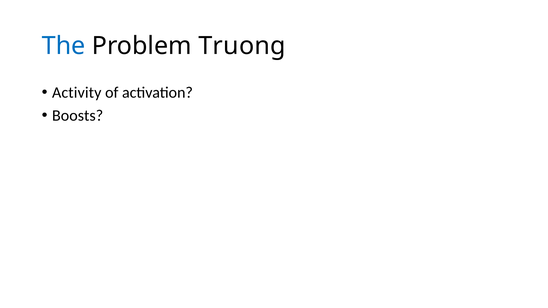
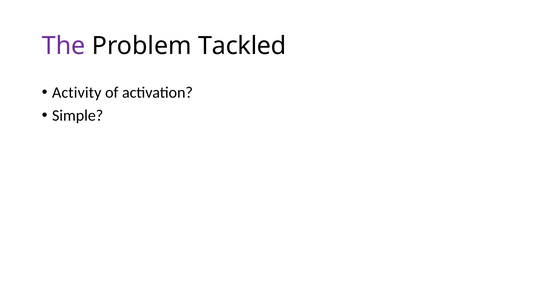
The colour: blue -> purple
Truong: Truong -> Tackled
Boosts: Boosts -> Simple
